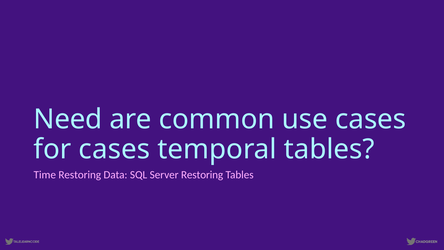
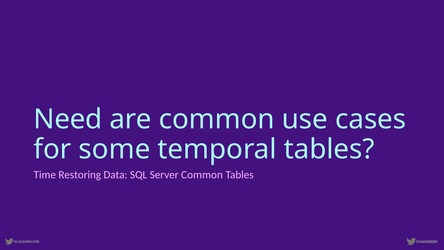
for cases: cases -> some
Server Restoring: Restoring -> Common
